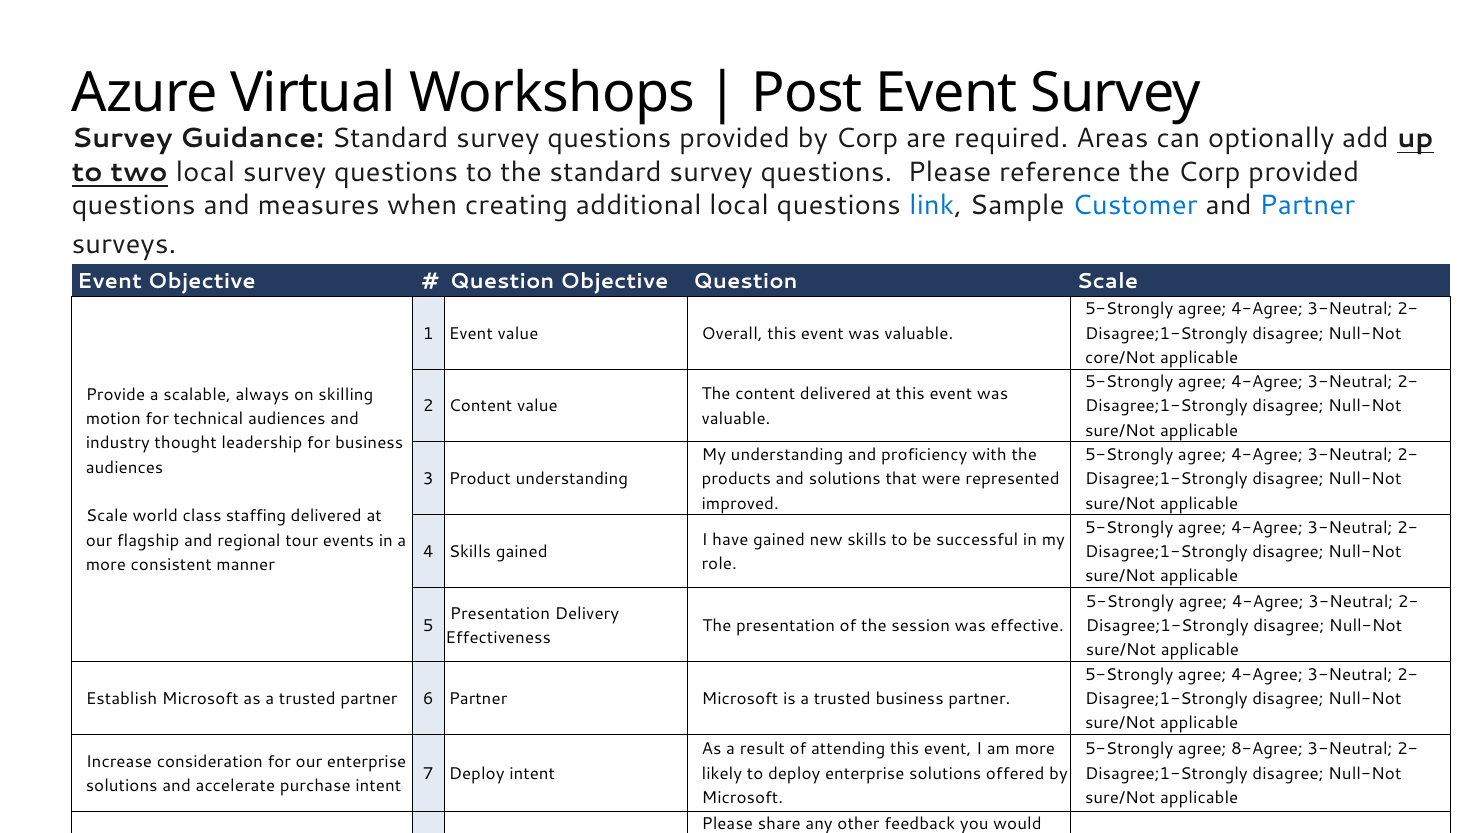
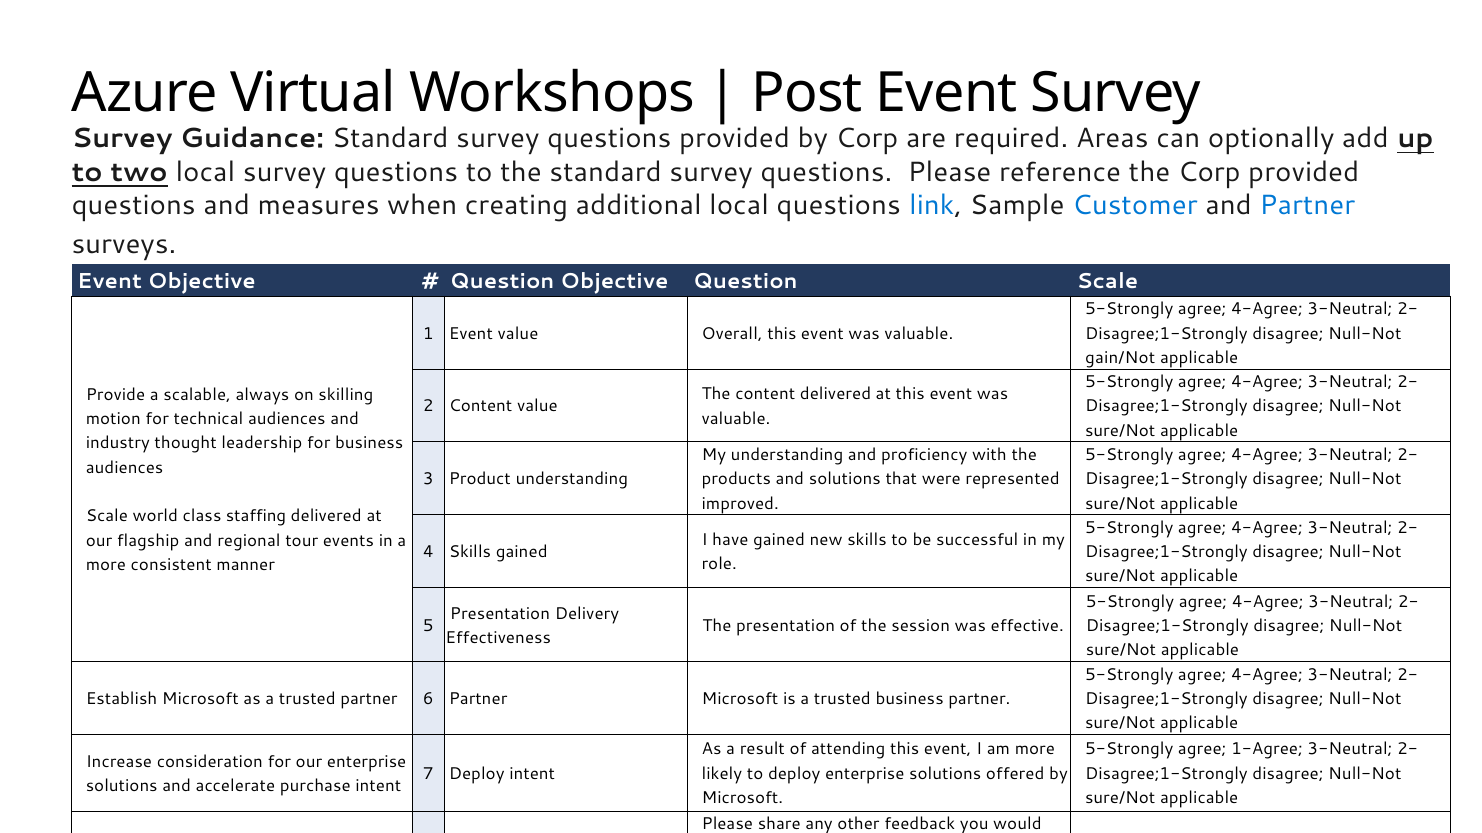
core/Not: core/Not -> gain/Not
8-Agree: 8-Agree -> 1-Agree
